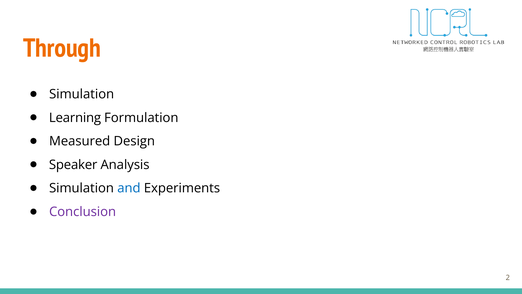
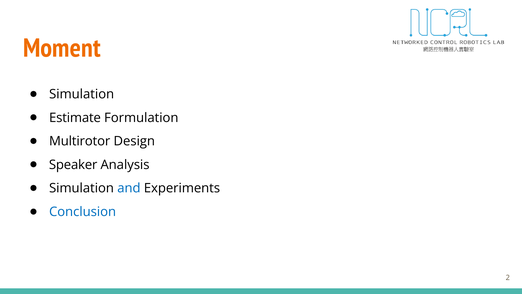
Through: Through -> Moment
Learning: Learning -> Estimate
Measured: Measured -> Multirotor
Conclusion colour: purple -> blue
